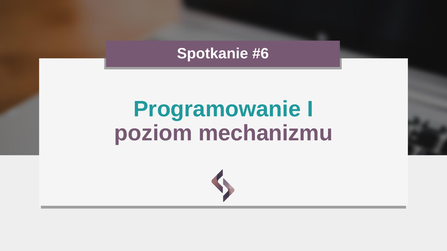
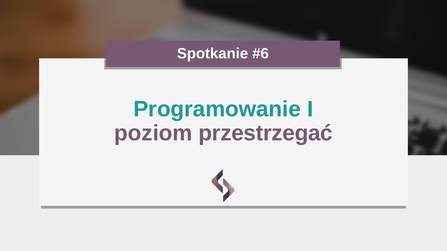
mechanizmu: mechanizmu -> przestrzegać
